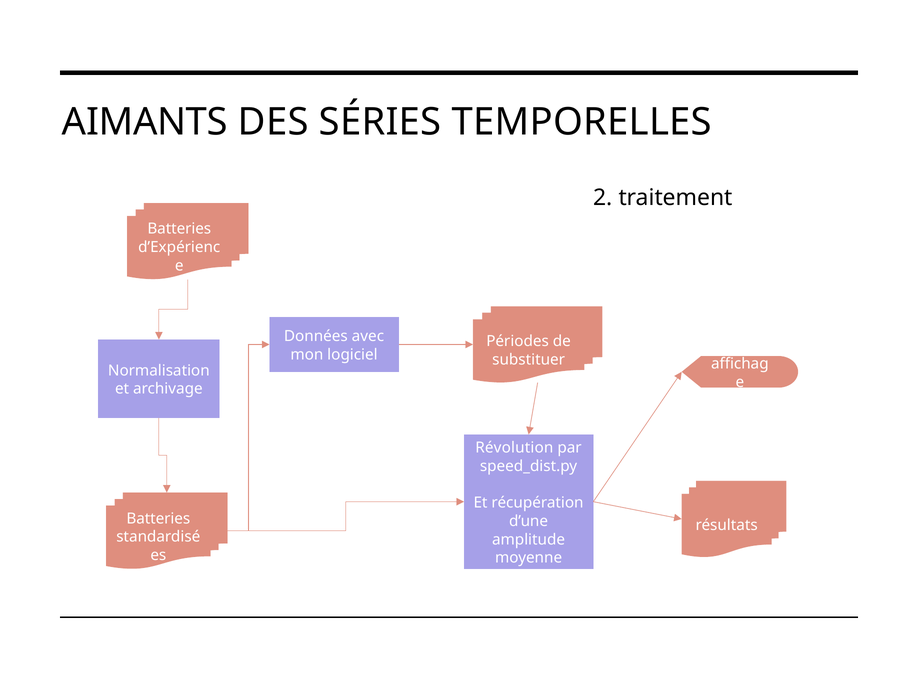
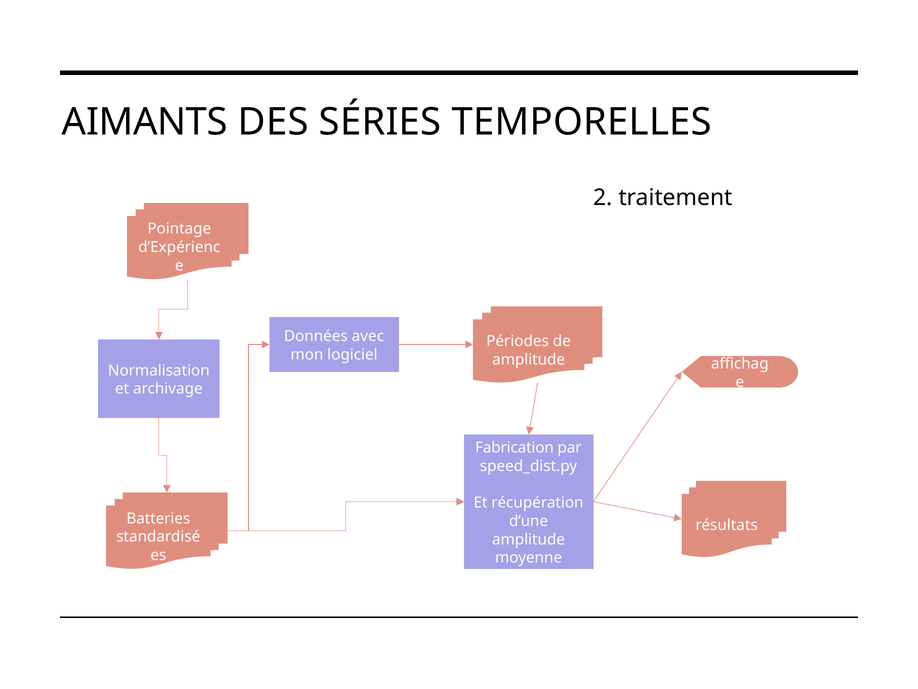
Batteries at (179, 229): Batteries -> Pointage
substituer at (529, 359): substituer -> amplitude
Révolution: Révolution -> Fabrication
